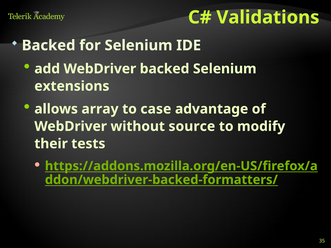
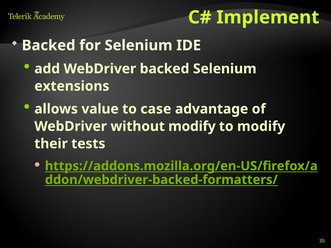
Validations: Validations -> Implement
array: array -> value
without source: source -> modify
